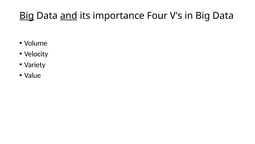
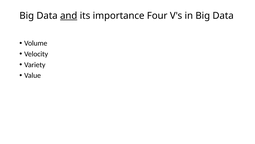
Big at (27, 16) underline: present -> none
